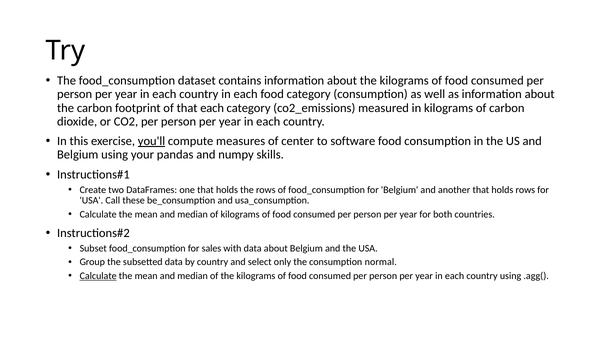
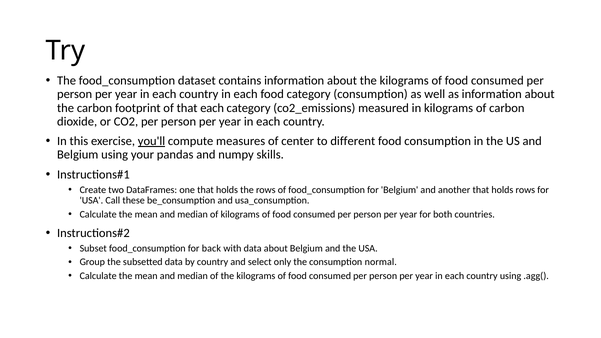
software: software -> different
sales: sales -> back
Calculate at (98, 276) underline: present -> none
